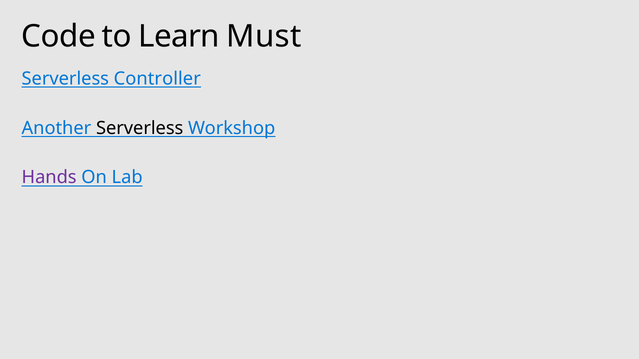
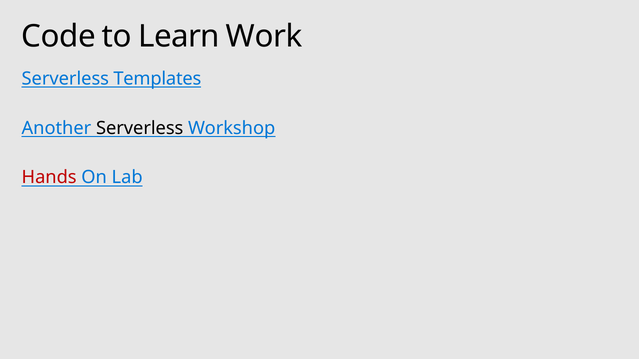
Must: Must -> Work
Controller: Controller -> Templates
Hands colour: purple -> red
